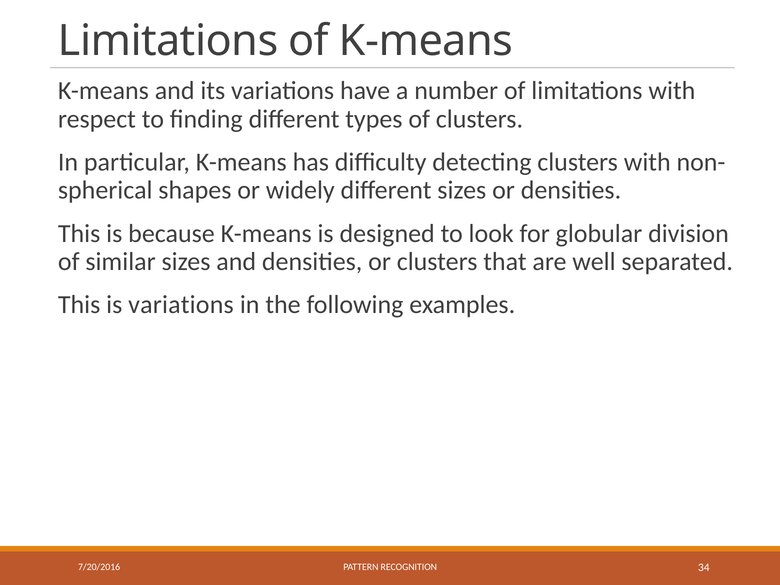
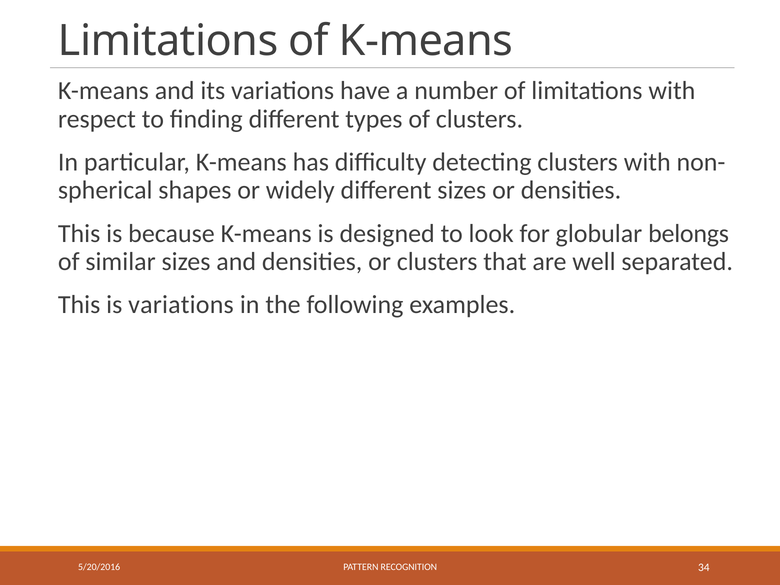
division: division -> belongs
7/20/2016: 7/20/2016 -> 5/20/2016
